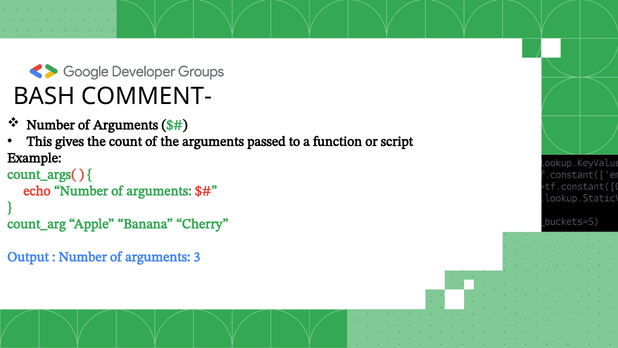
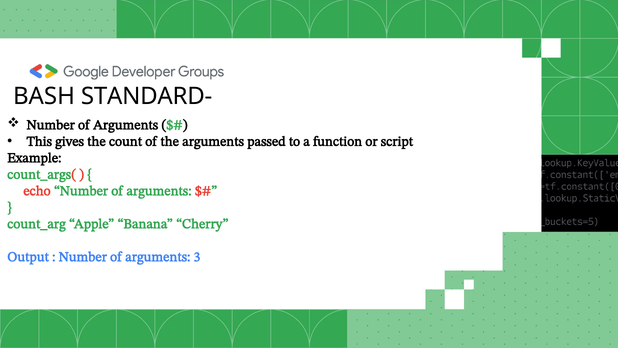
COMMENT-: COMMENT- -> STANDARD-
